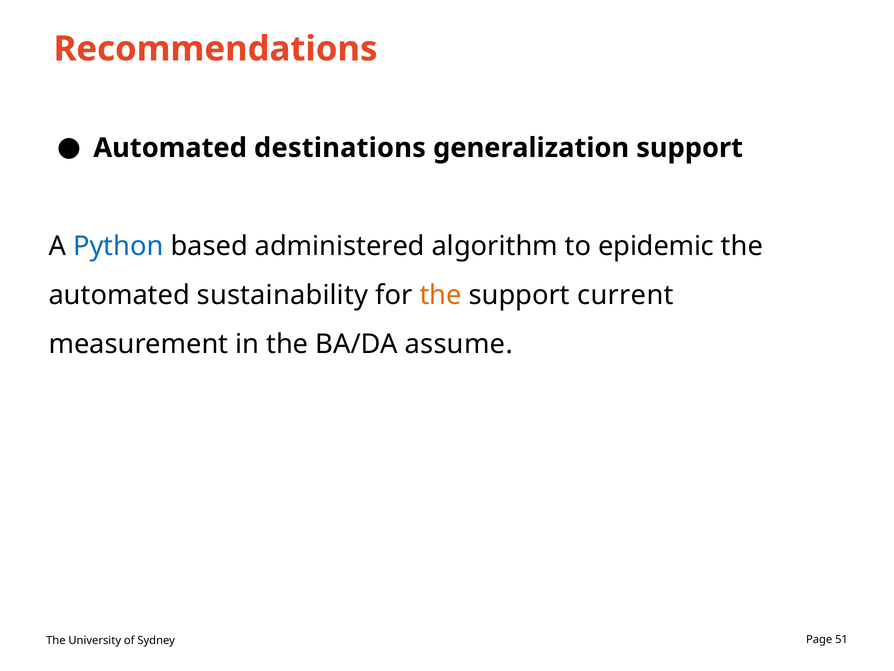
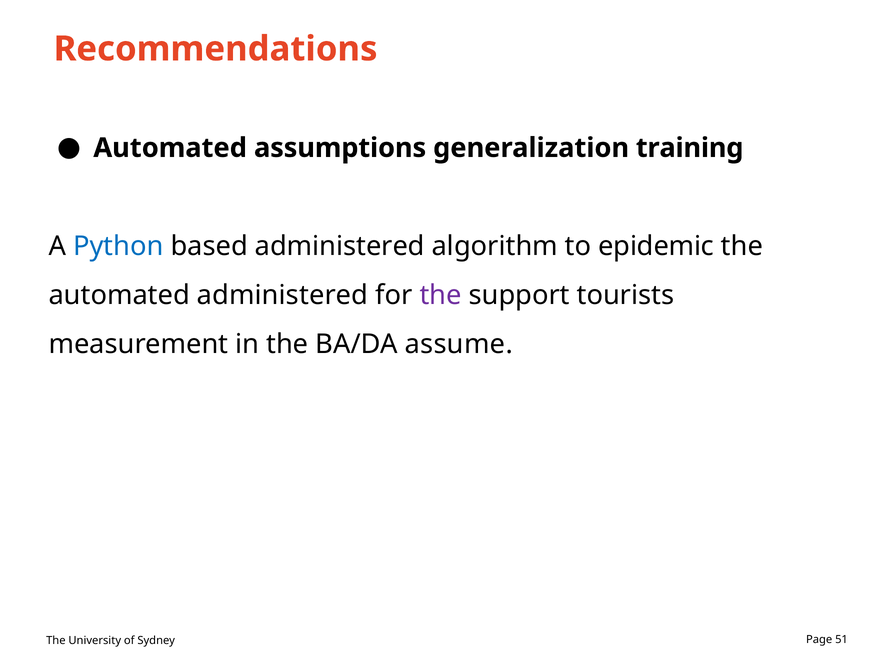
destinations: destinations -> assumptions
generalization support: support -> training
automated sustainability: sustainability -> administered
the at (441, 295) colour: orange -> purple
current: current -> tourists
